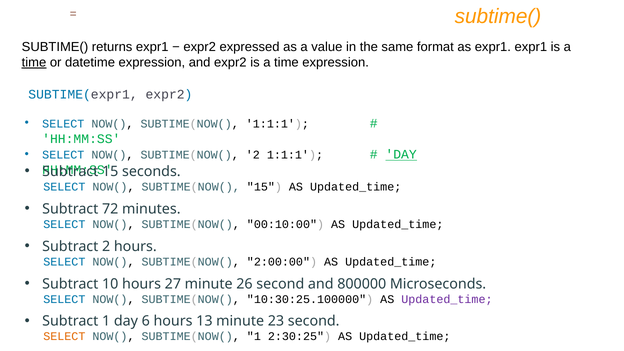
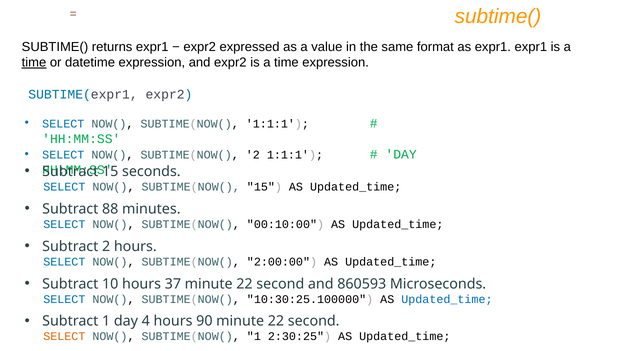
DAY at (401, 155) underline: present -> none
72: 72 -> 88
27: 27 -> 37
26 at (245, 284): 26 -> 22
800000: 800000 -> 860593
Updated_time at (447, 299) colour: purple -> blue
6: 6 -> 4
13: 13 -> 90
23 at (276, 321): 23 -> 22
